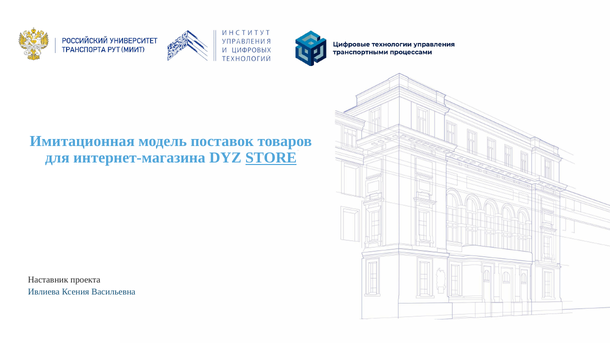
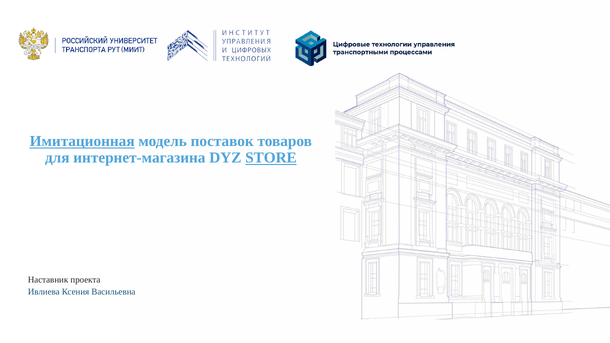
Имитационная underline: none -> present
